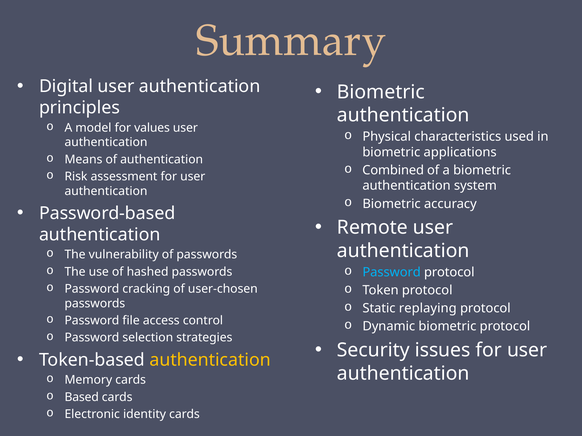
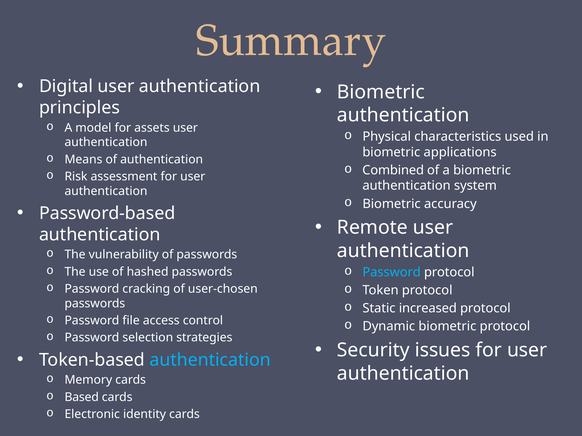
values: values -> assets
replaying: replaying -> increased
authentication at (210, 360) colour: yellow -> light blue
